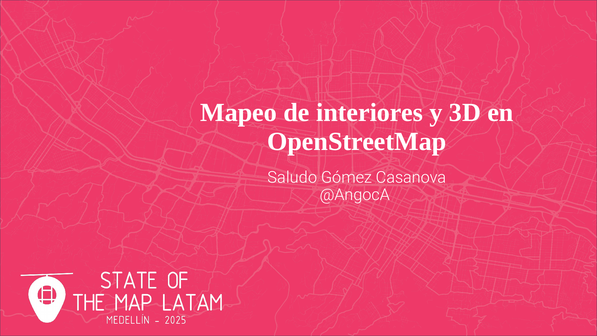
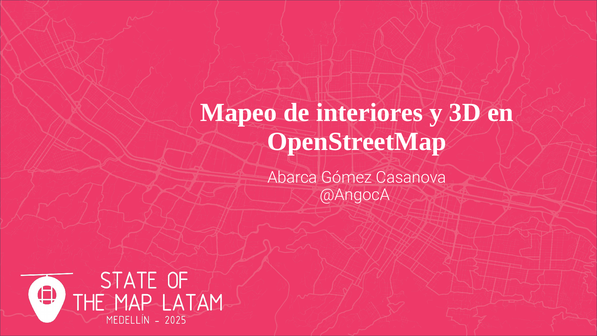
Saludo: Saludo -> Abarca
